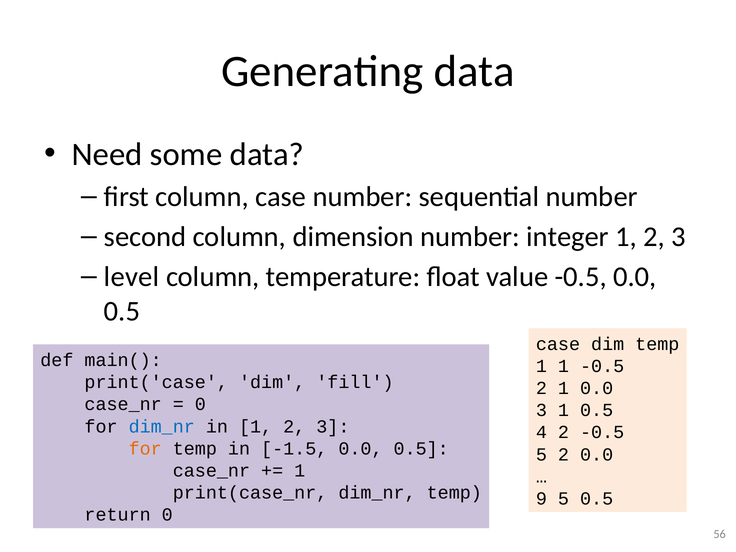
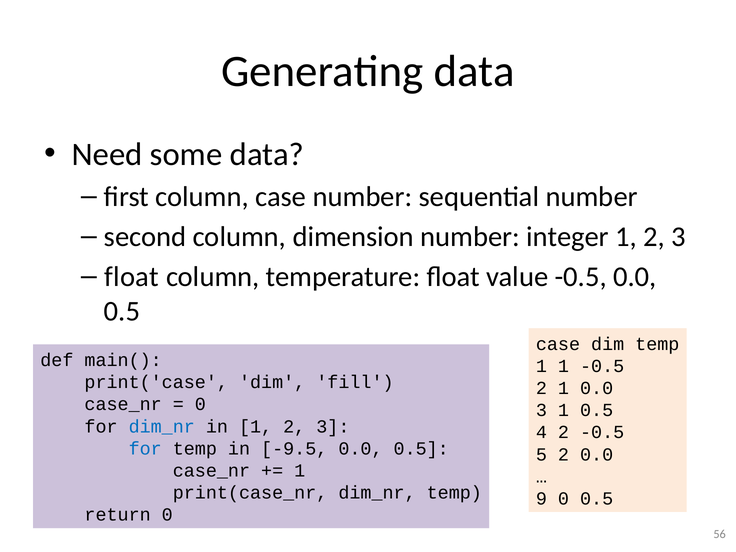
level at (132, 277): level -> float
for at (145, 449) colour: orange -> blue
-1.5: -1.5 -> -9.5
9 5: 5 -> 0
